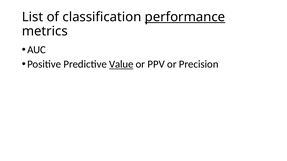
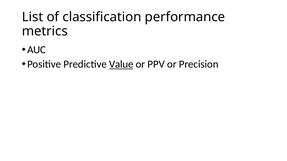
performance underline: present -> none
